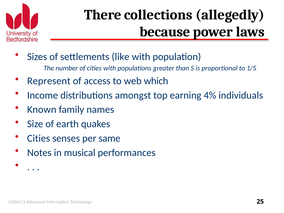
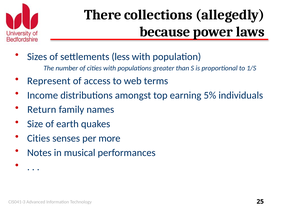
like: like -> less
which: which -> terms
4%: 4% -> 5%
Known: Known -> Return
same: same -> more
